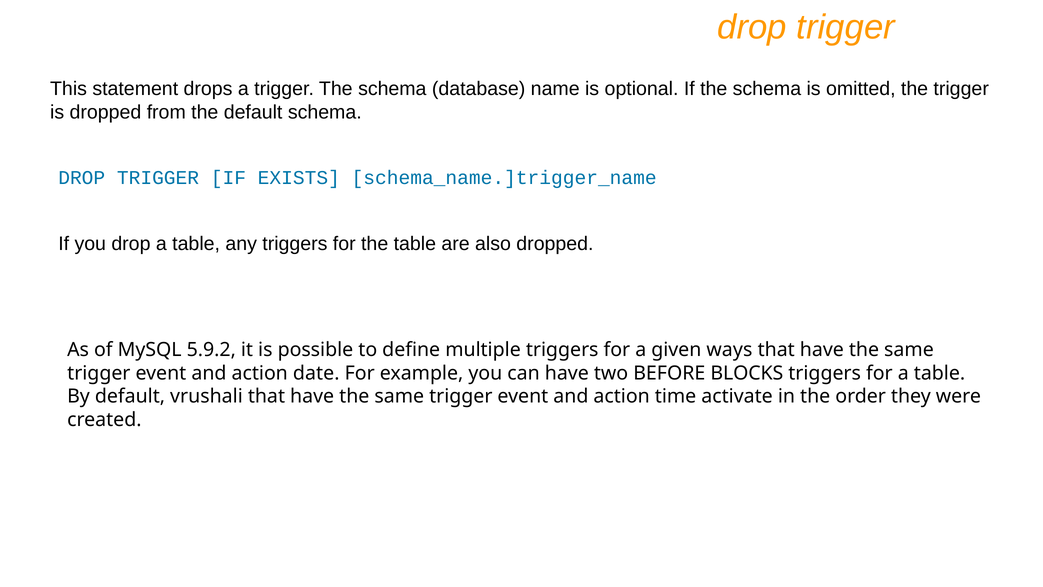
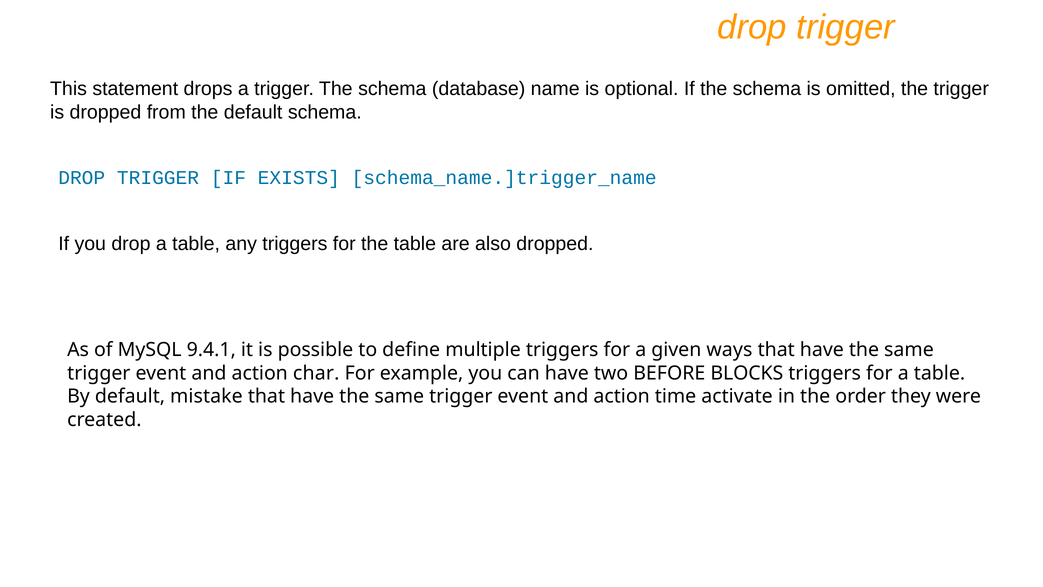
5.9.2: 5.9.2 -> 9.4.1
date: date -> char
vrushali: vrushali -> mistake
